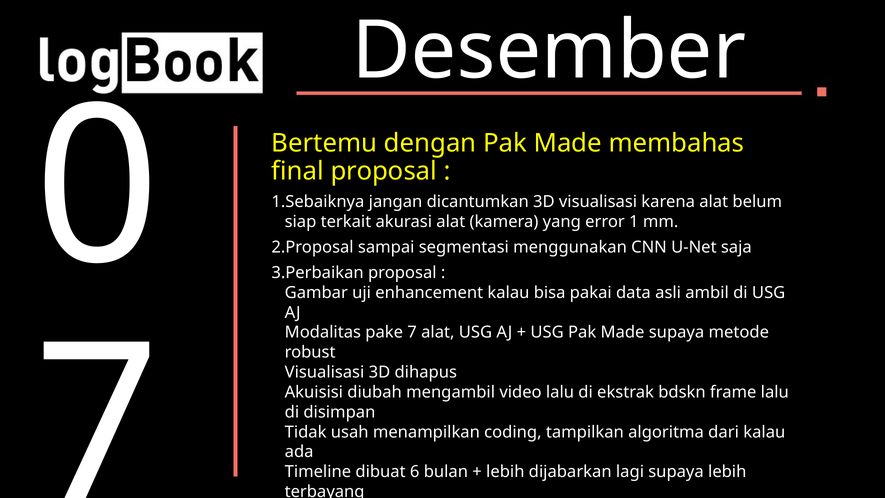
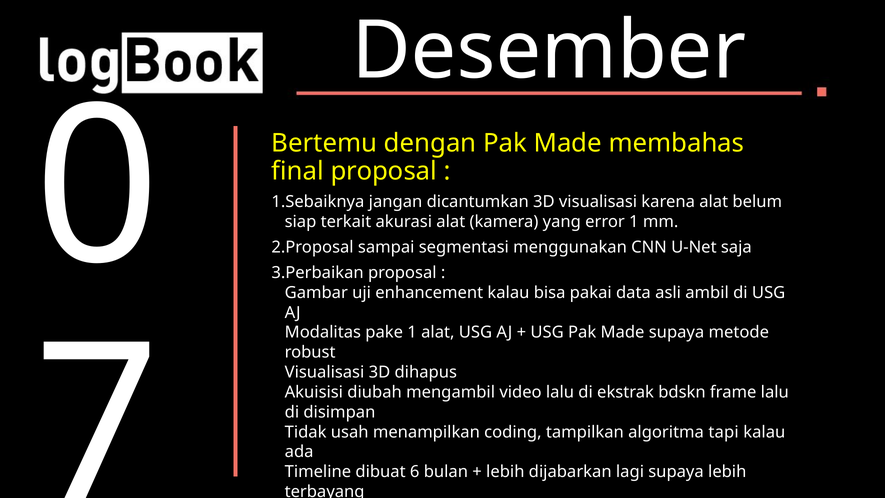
pake 7: 7 -> 1
dari: dari -> tapi
